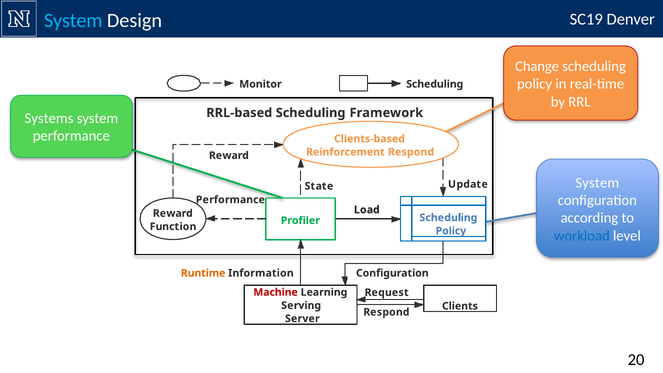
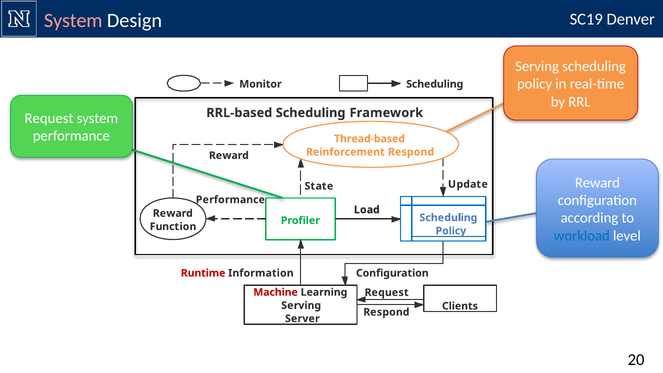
System at (73, 21) colour: light blue -> pink
Change at (537, 66): Change -> Serving
Systems at (49, 118): Systems -> Request
Clients-based: Clients-based -> Thread-based
System at (597, 183): System -> Reward
Runtime colour: orange -> red
